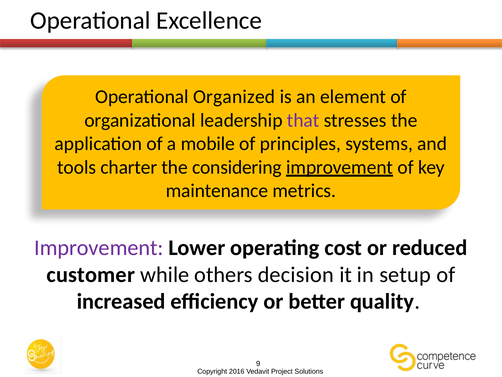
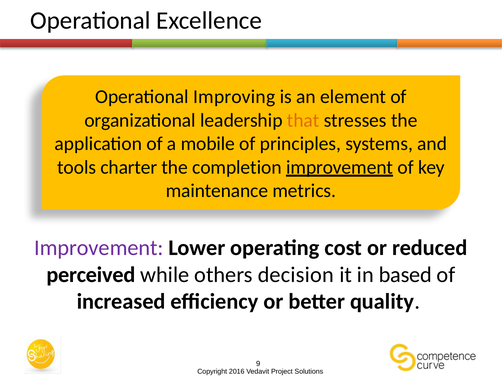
Organized: Organized -> Improving
that colour: purple -> orange
considering: considering -> completion
customer: customer -> perceived
setup: setup -> based
